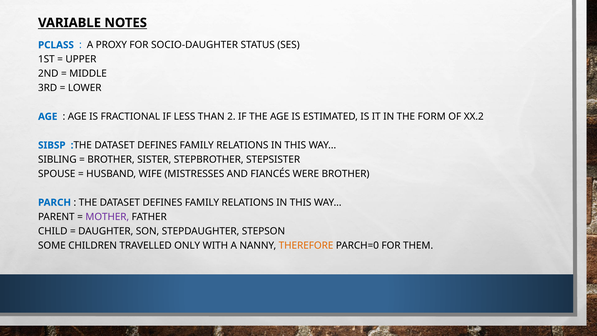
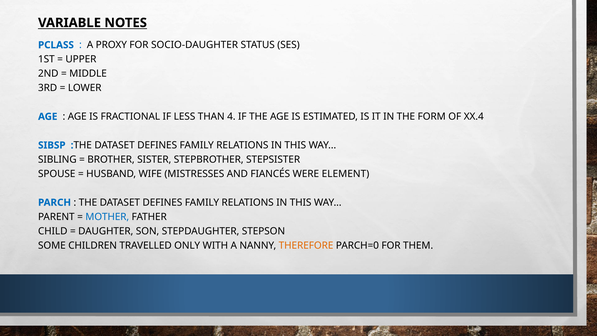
2: 2 -> 4
XX.2: XX.2 -> XX.4
WERE BROTHER: BROTHER -> ELEMENT
MOTHER colour: purple -> blue
